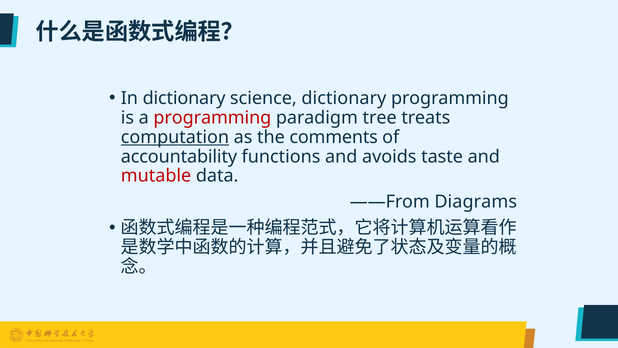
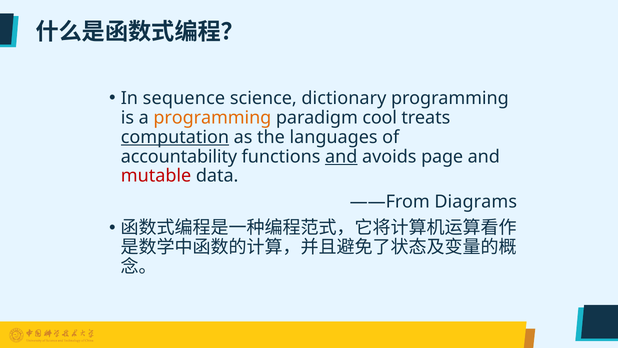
In dictionary: dictionary -> sequence
programming at (212, 118) colour: red -> orange
tree: tree -> cool
comments: comments -> languages
and at (341, 156) underline: none -> present
taste: taste -> page
